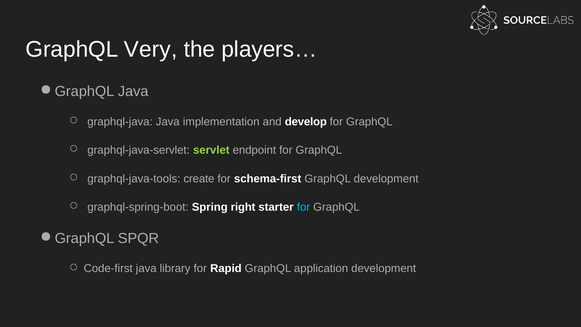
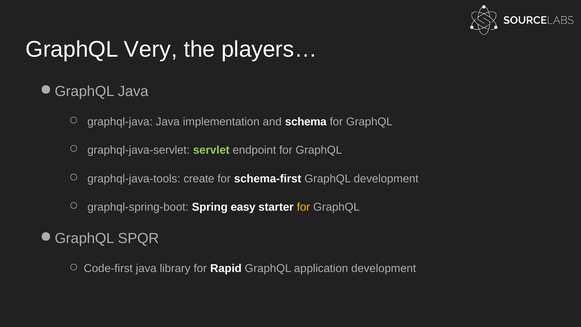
develop: develop -> schema
right: right -> easy
for at (303, 207) colour: light blue -> yellow
